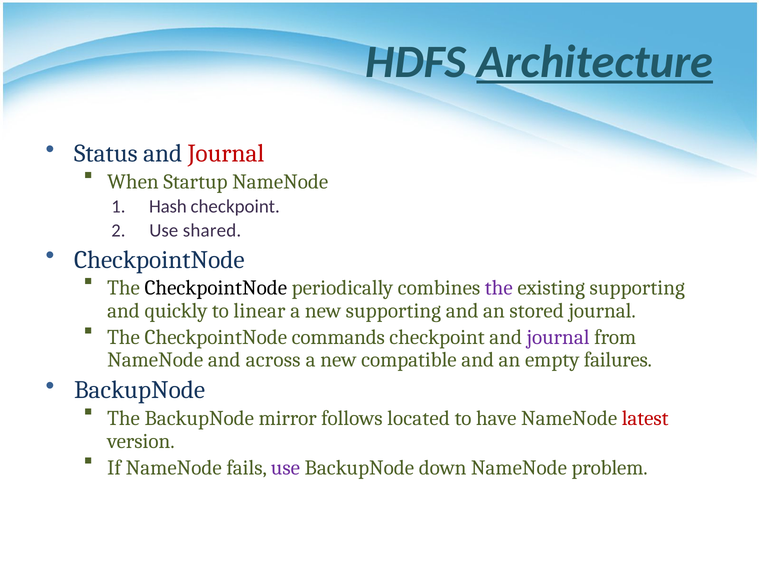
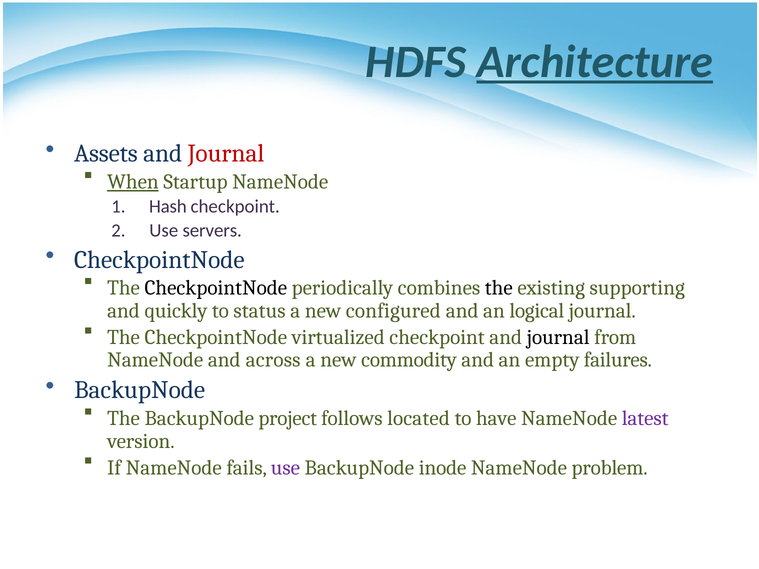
Status: Status -> Assets
When underline: none -> present
shared: shared -> servers
the at (499, 288) colour: purple -> black
linear: linear -> status
new supporting: supporting -> configured
stored: stored -> logical
commands: commands -> virtualized
journal at (558, 337) colour: purple -> black
compatible: compatible -> commodity
mirror: mirror -> project
latest colour: red -> purple
down: down -> inode
